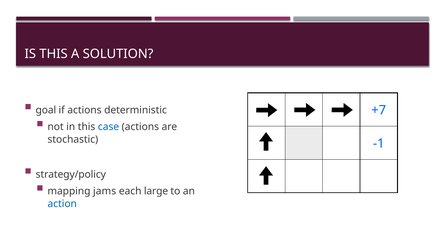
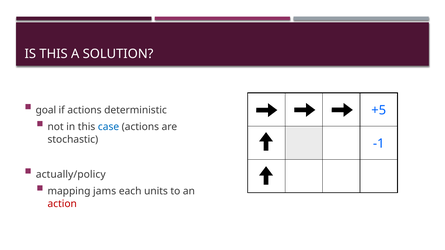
+7: +7 -> +5
strategy/policy: strategy/policy -> actually/policy
large: large -> units
action colour: blue -> red
